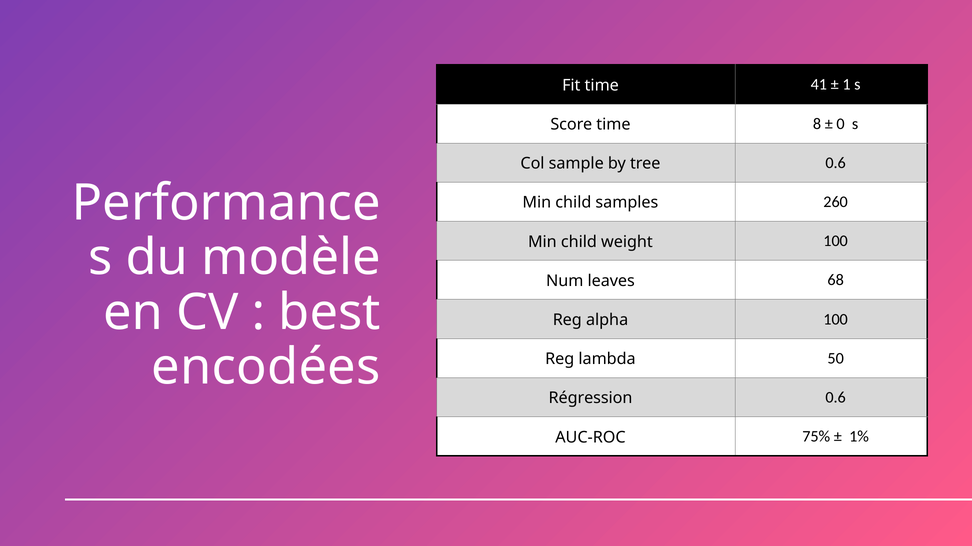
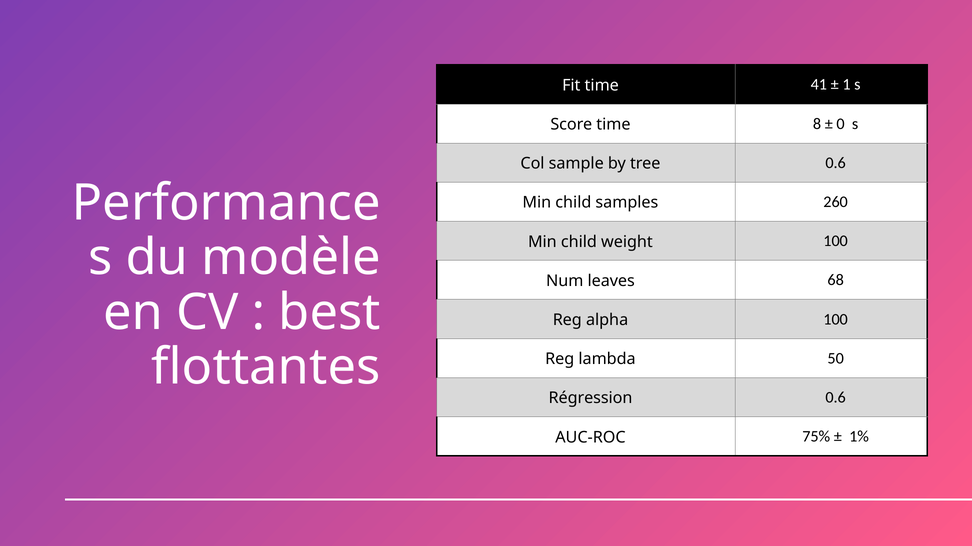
encodées: encodées -> flottantes
